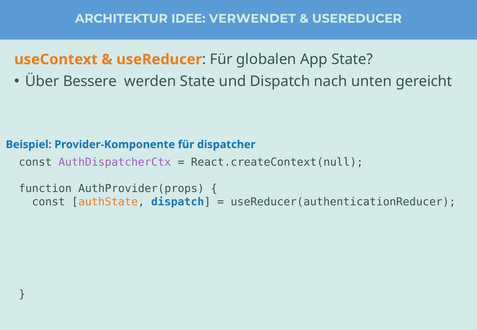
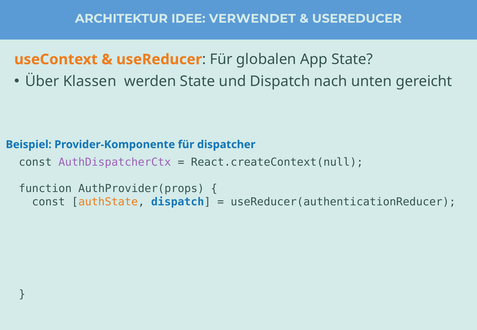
Bessere: Bessere -> Klassen
